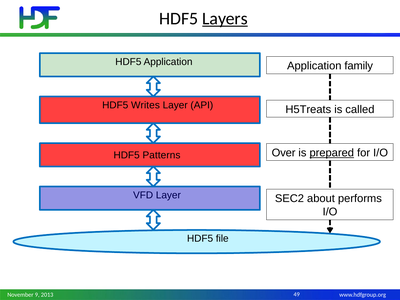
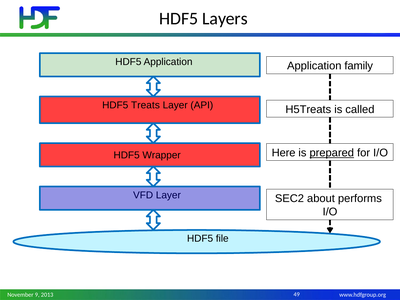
Layers underline: present -> none
Writes: Writes -> Treats
Over: Over -> Here
Patterns: Patterns -> Wrapper
